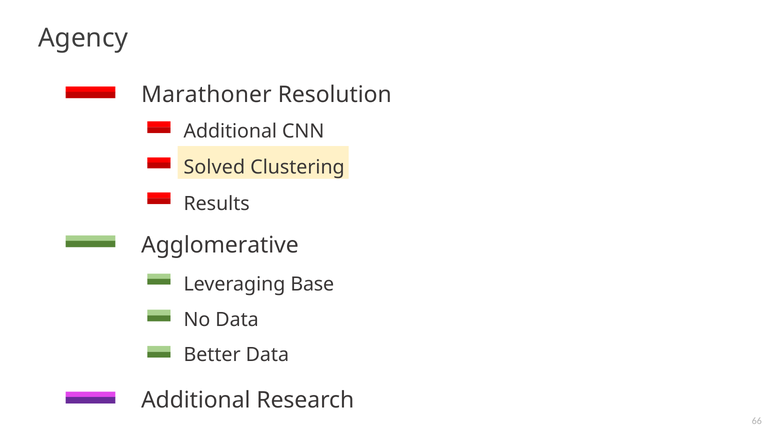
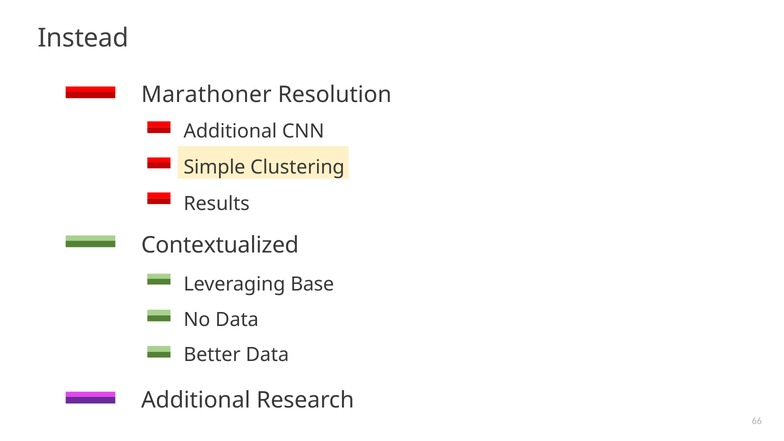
Agency: Agency -> Instead
Solved: Solved -> Simple
Agglomerative: Agglomerative -> Contextualized
